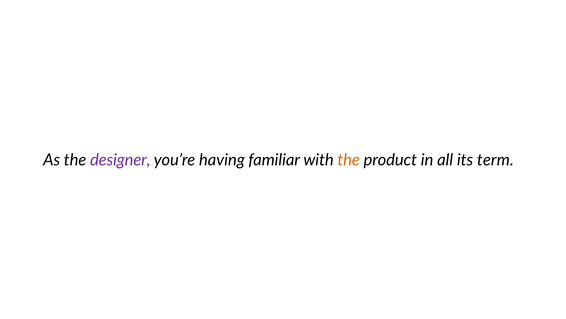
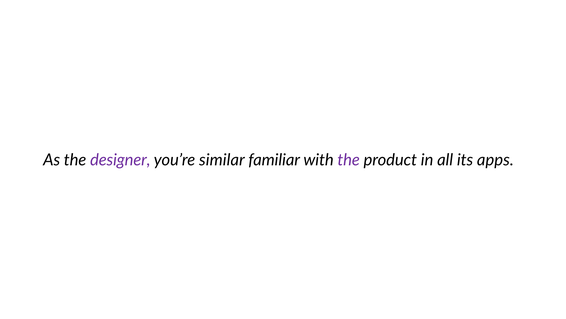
having: having -> similar
the at (349, 160) colour: orange -> purple
term: term -> apps
